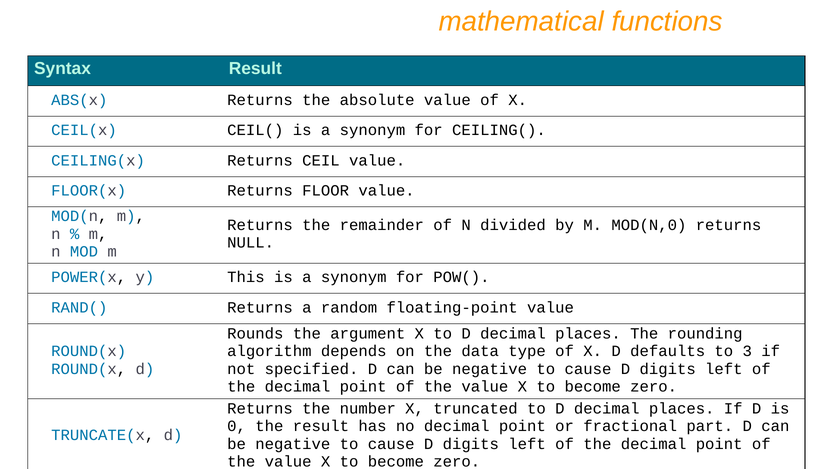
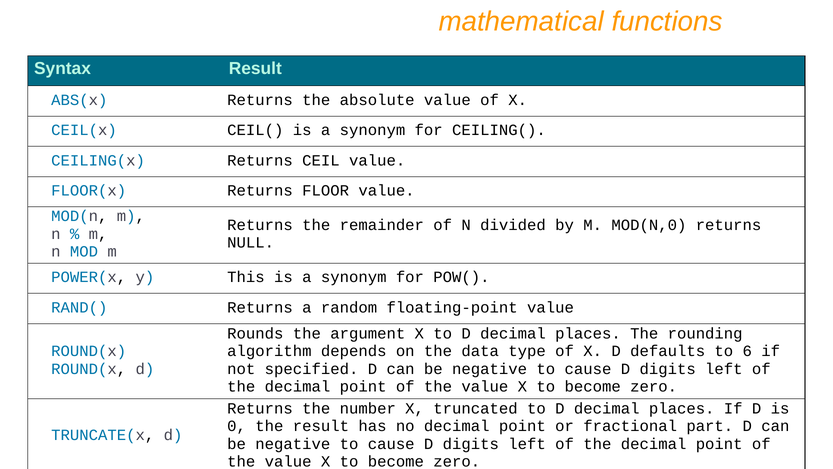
3: 3 -> 6
